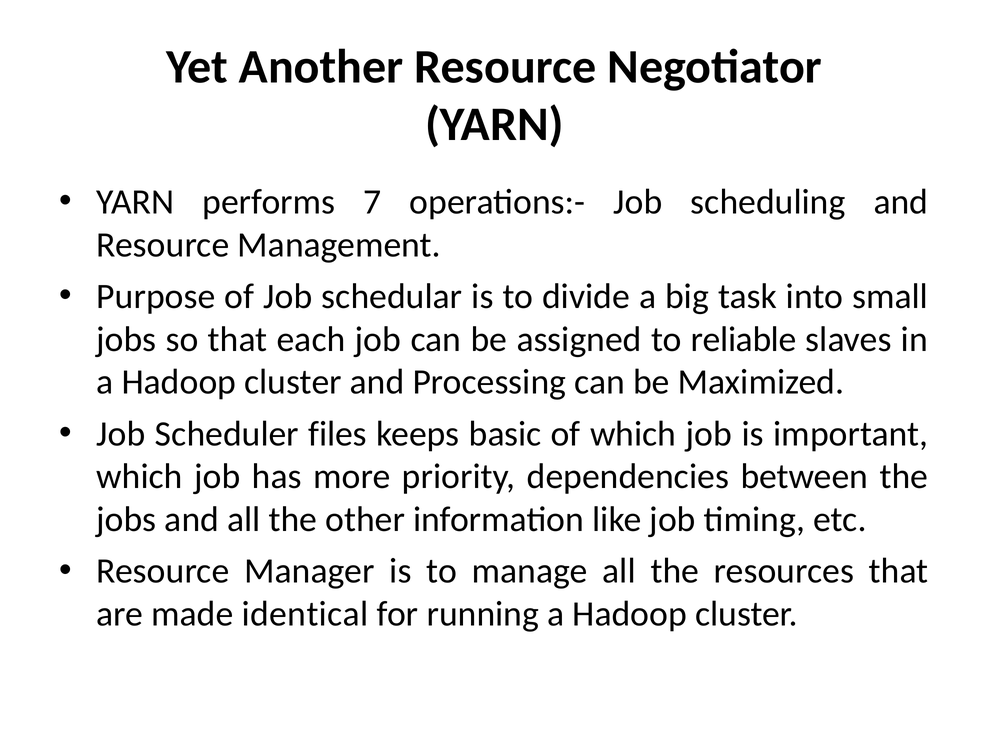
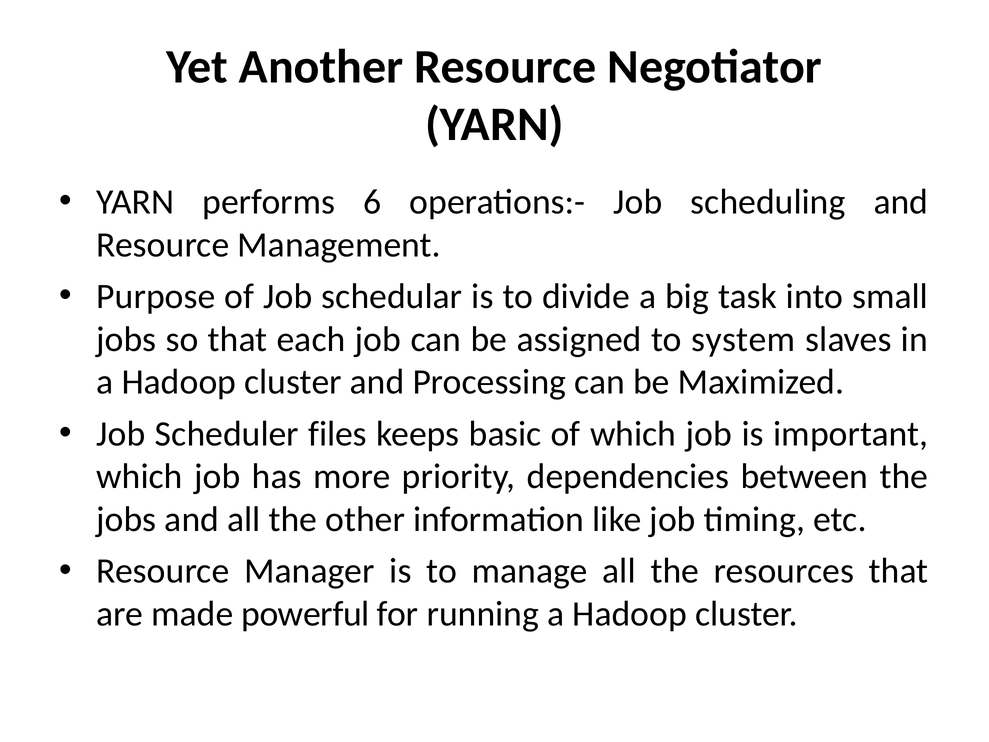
7: 7 -> 6
reliable: reliable -> system
identical: identical -> powerful
